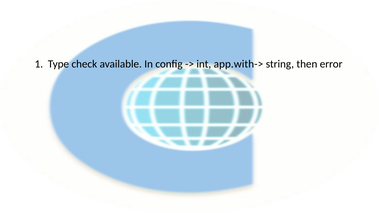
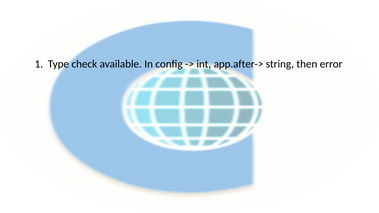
app.with->: app.with-> -> app.after->
